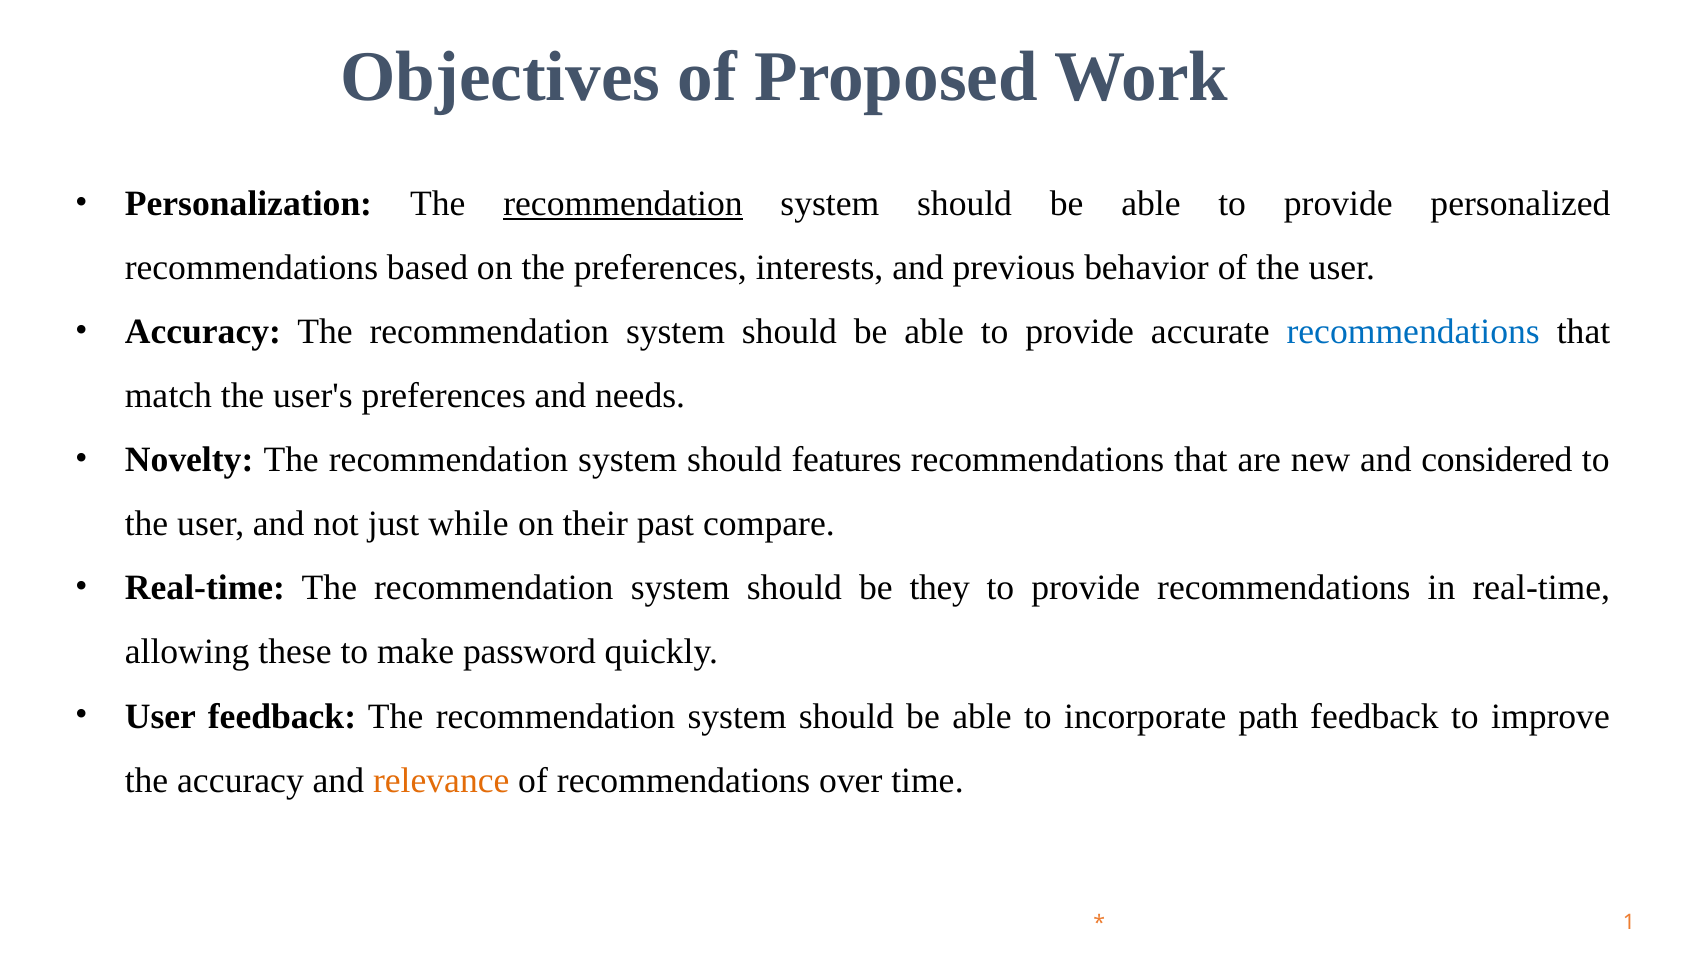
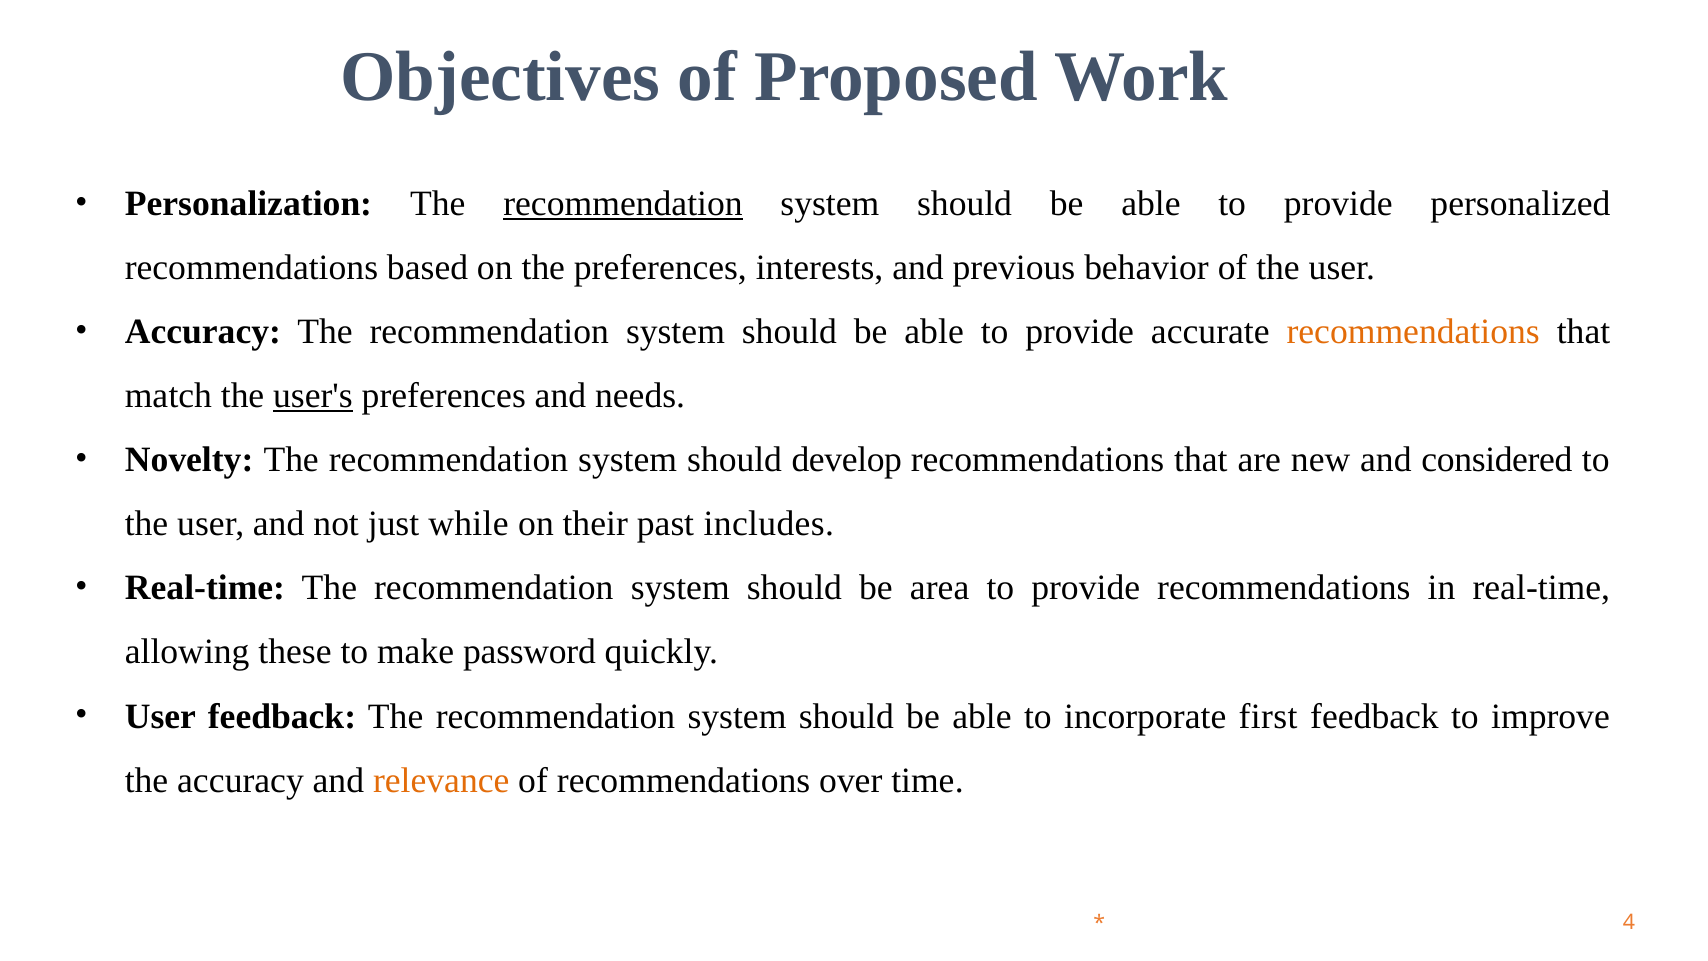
recommendations at (1413, 332) colour: blue -> orange
user's underline: none -> present
features: features -> develop
compare: compare -> includes
they: they -> area
path: path -> first
1: 1 -> 4
